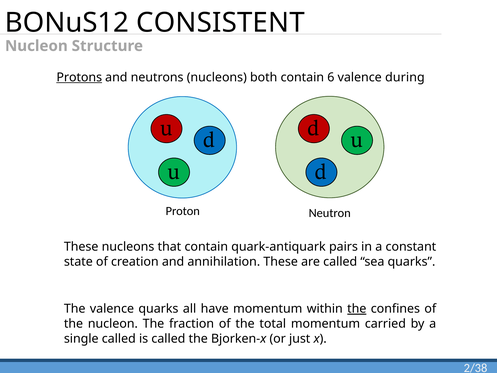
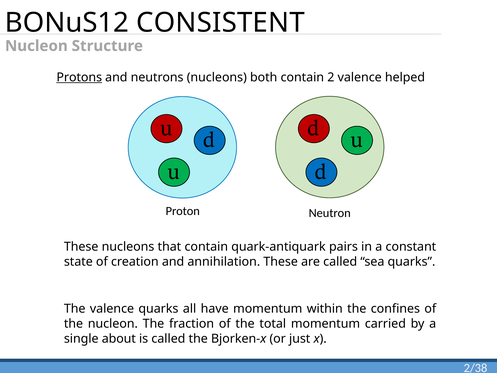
6: 6 -> 2
during: during -> helped
the at (357, 309) underline: present -> none
single called: called -> about
